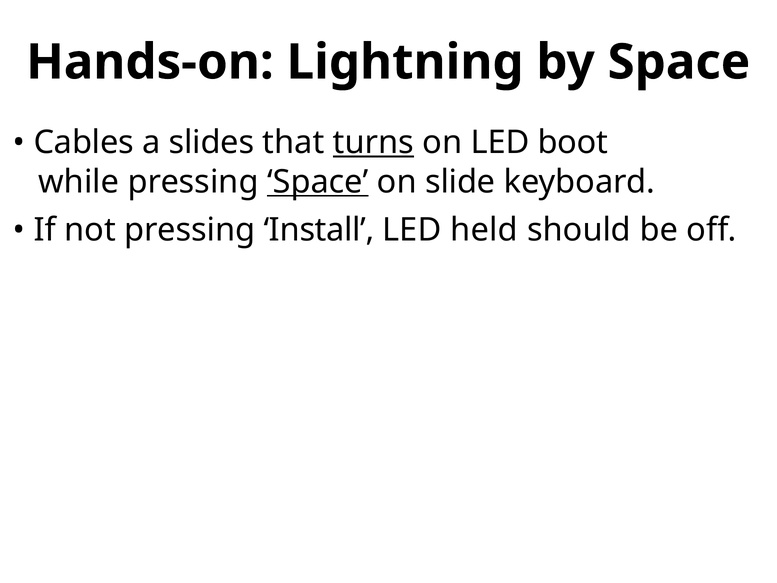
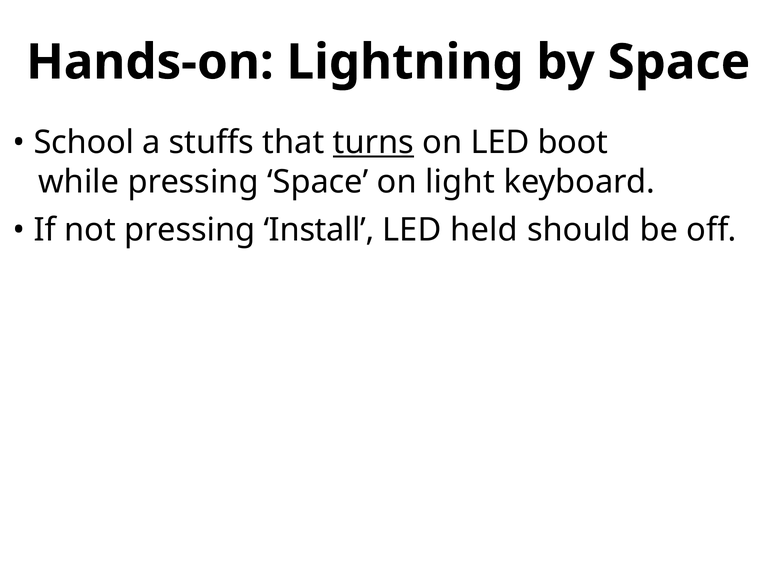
Cables: Cables -> School
slides: slides -> stuffs
Space at (318, 182) underline: present -> none
slide: slide -> light
